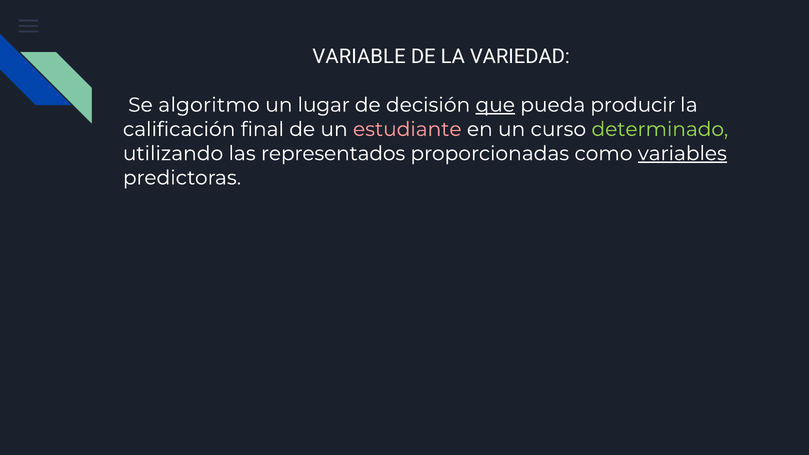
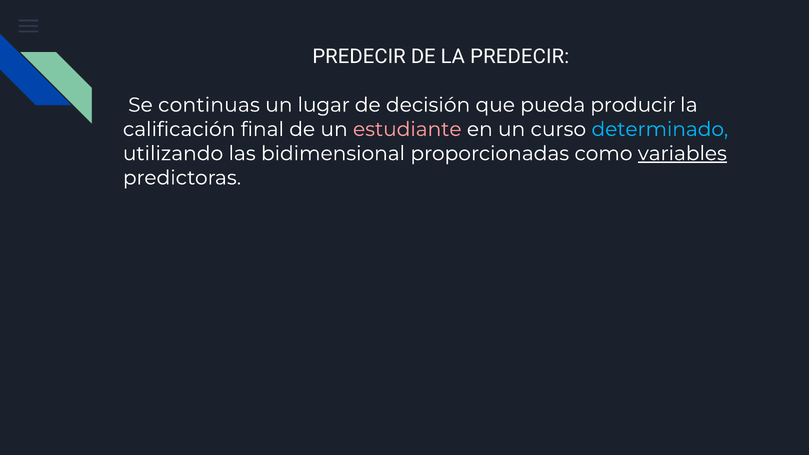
VARIABLE at (359, 56): VARIABLE -> PREDECIR
LA VARIEDAD: VARIEDAD -> PREDECIR
algoritmo: algoritmo -> continuas
que underline: present -> none
determinado colour: light green -> light blue
representados: representados -> bidimensional
